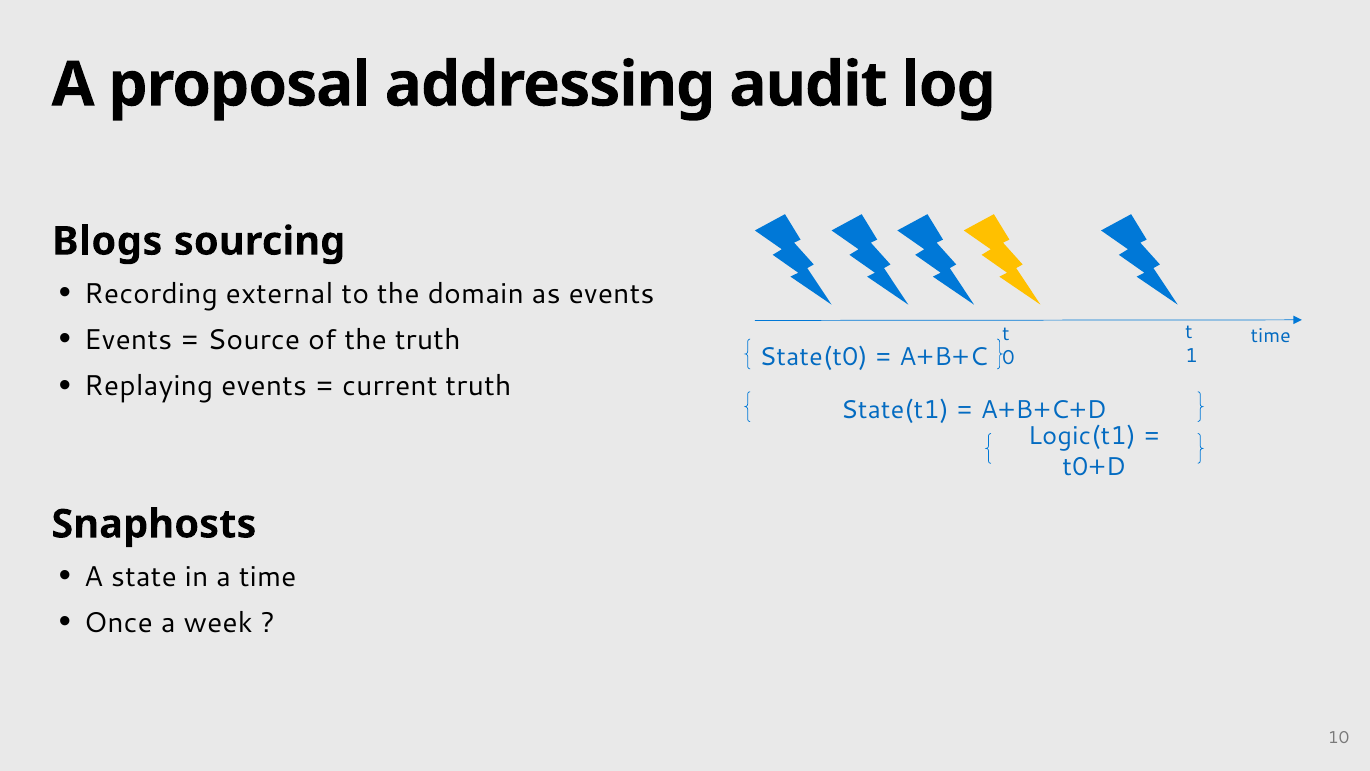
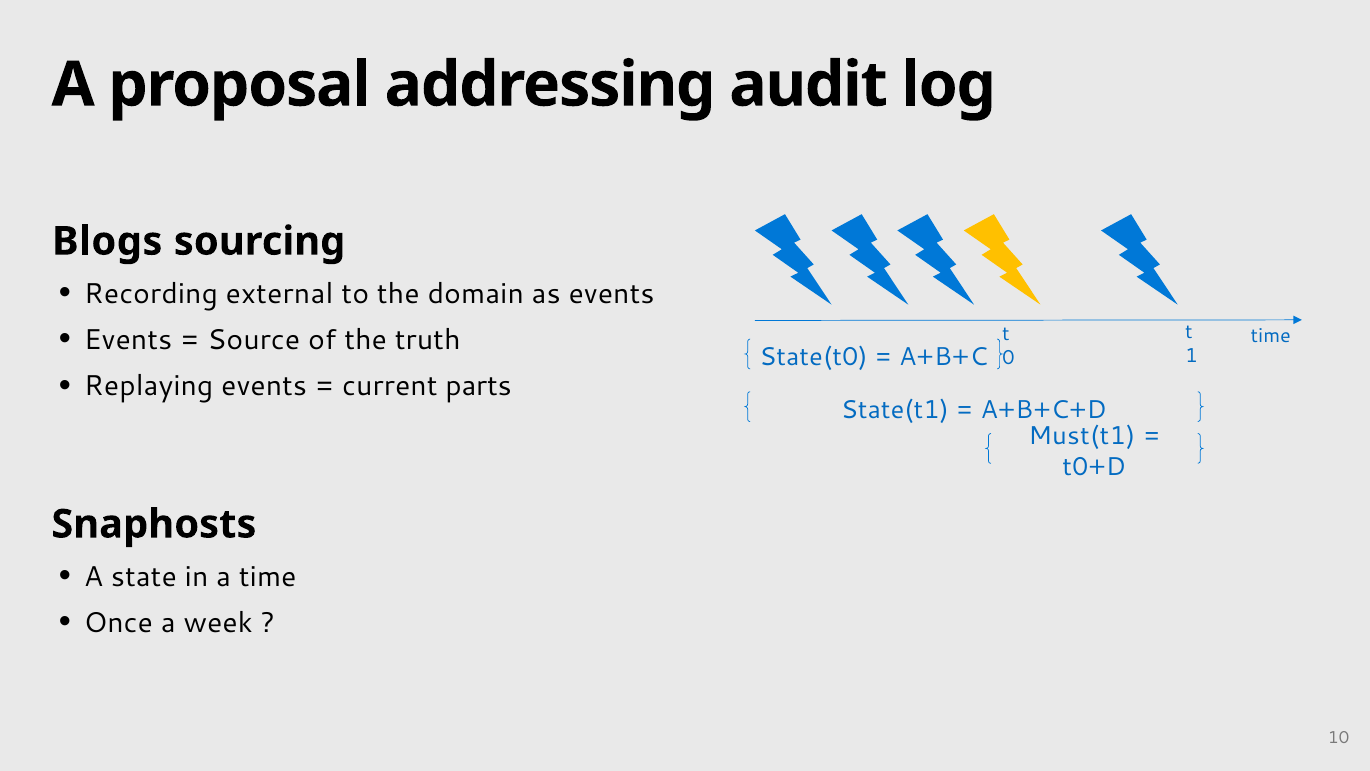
current truth: truth -> parts
Logic(t1: Logic(t1 -> Must(t1
